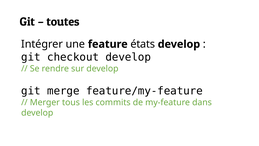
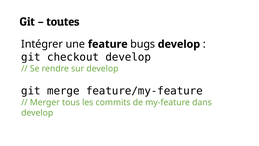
états: états -> bugs
